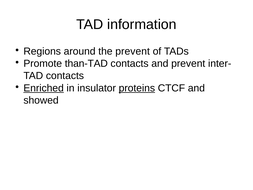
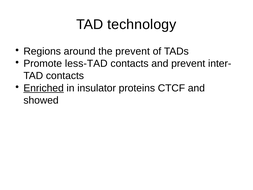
information: information -> technology
than-TAD: than-TAD -> less-TAD
proteins underline: present -> none
